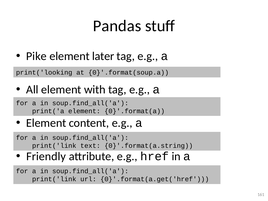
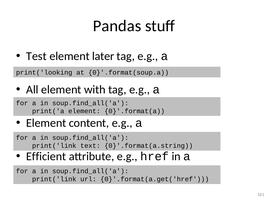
Pike: Pike -> Test
Friendly: Friendly -> Efficient
